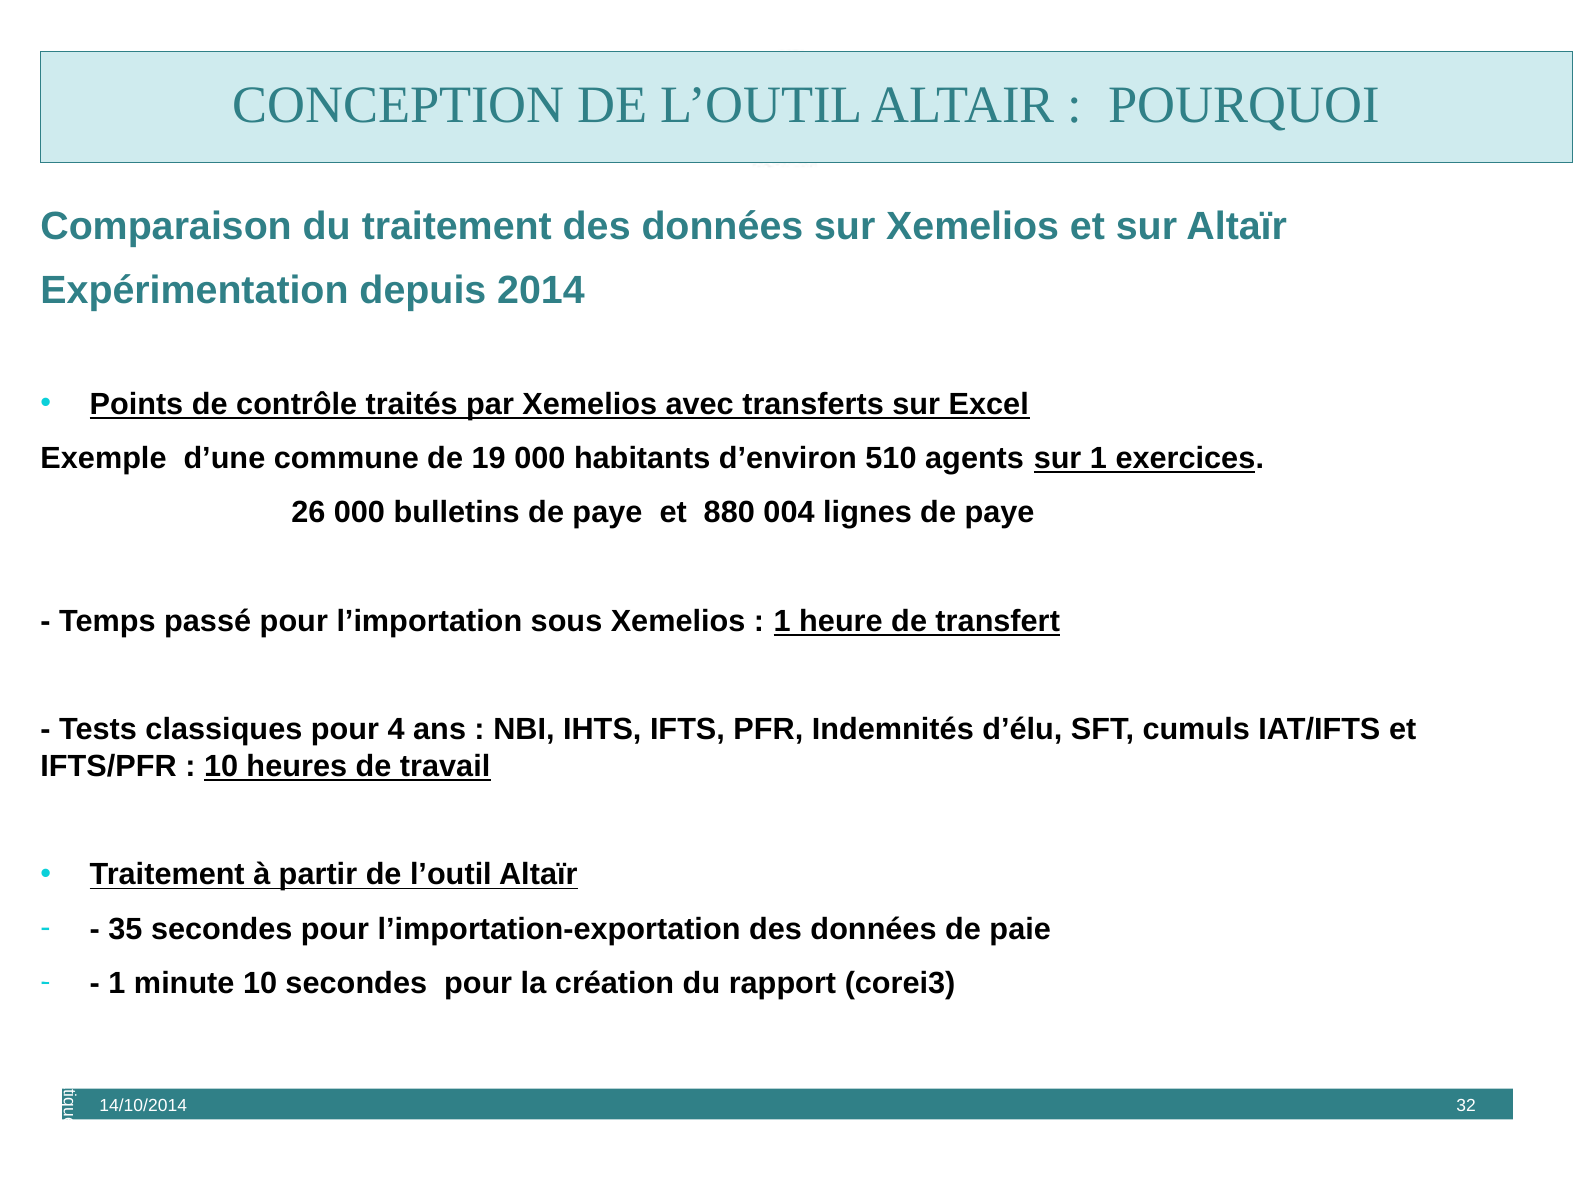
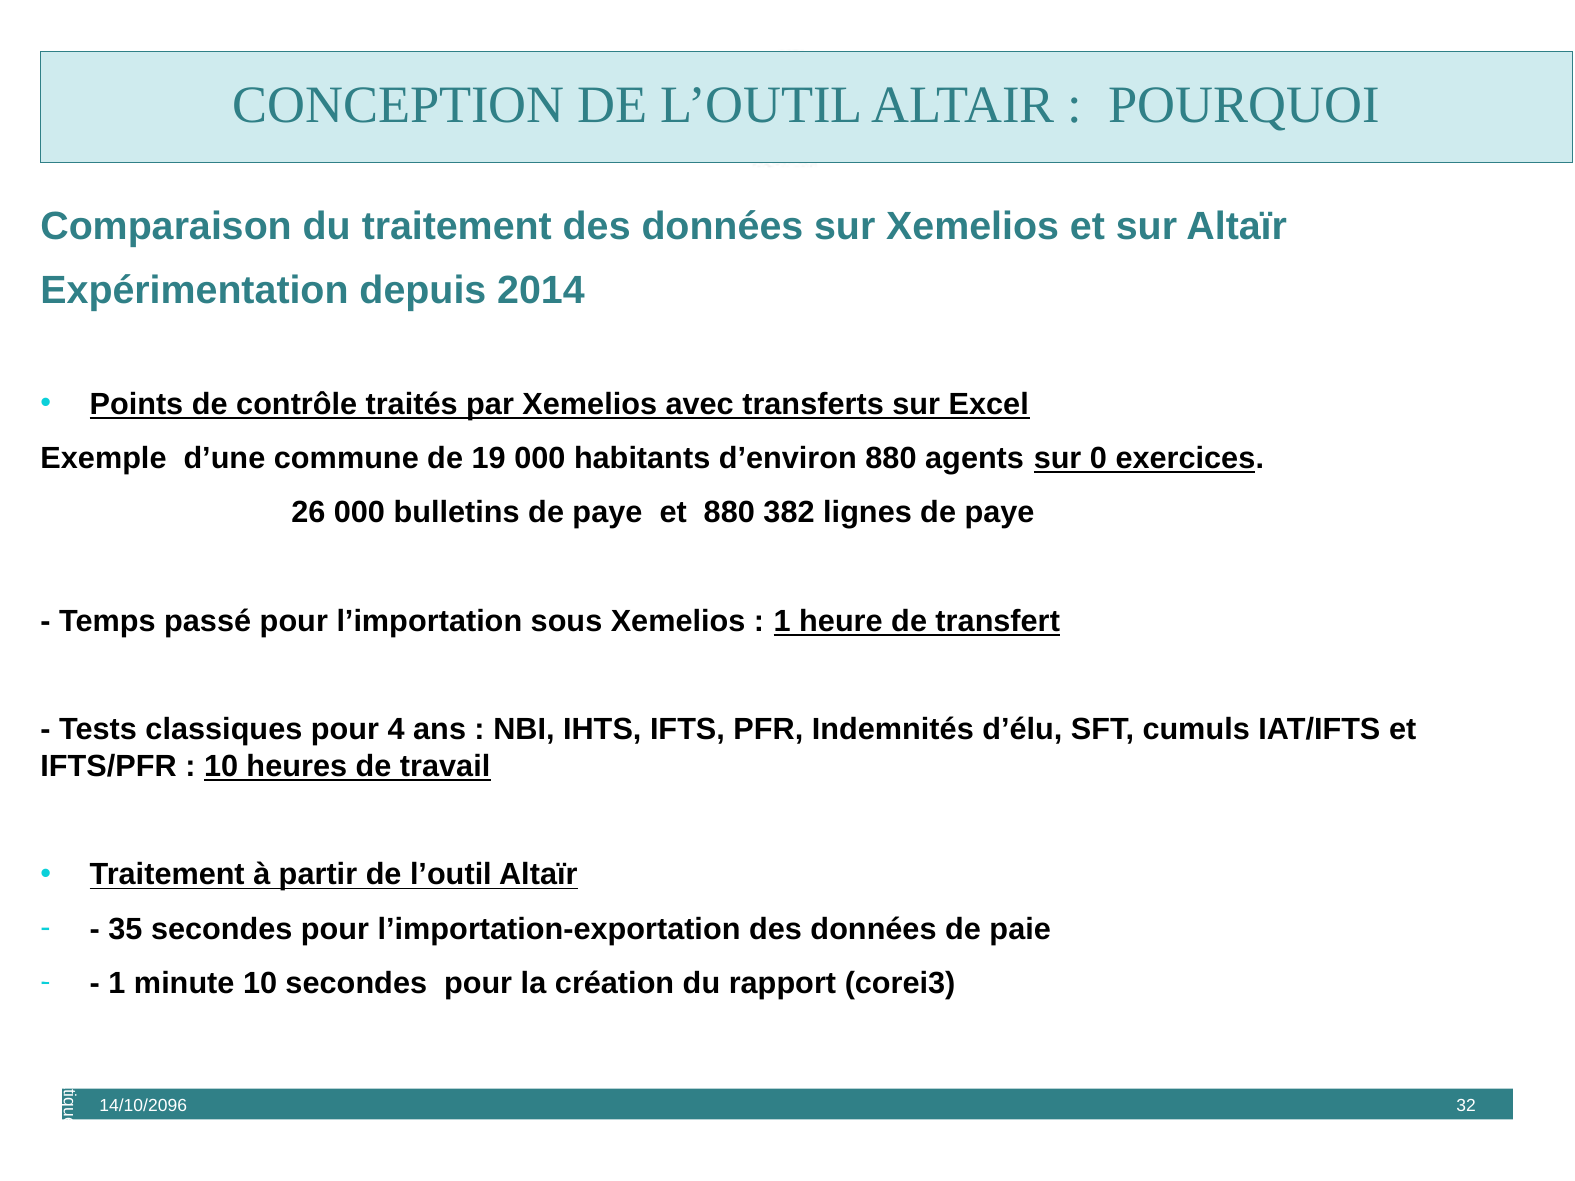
d’environ 510: 510 -> 880
sur 1: 1 -> 0
004: 004 -> 382
14/10/2014: 14/10/2014 -> 14/10/2096
